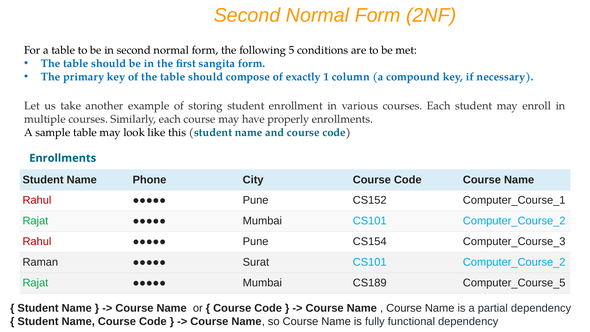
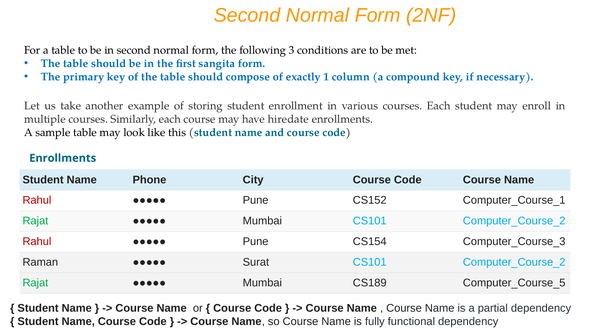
5: 5 -> 3
properly: properly -> hiredate
